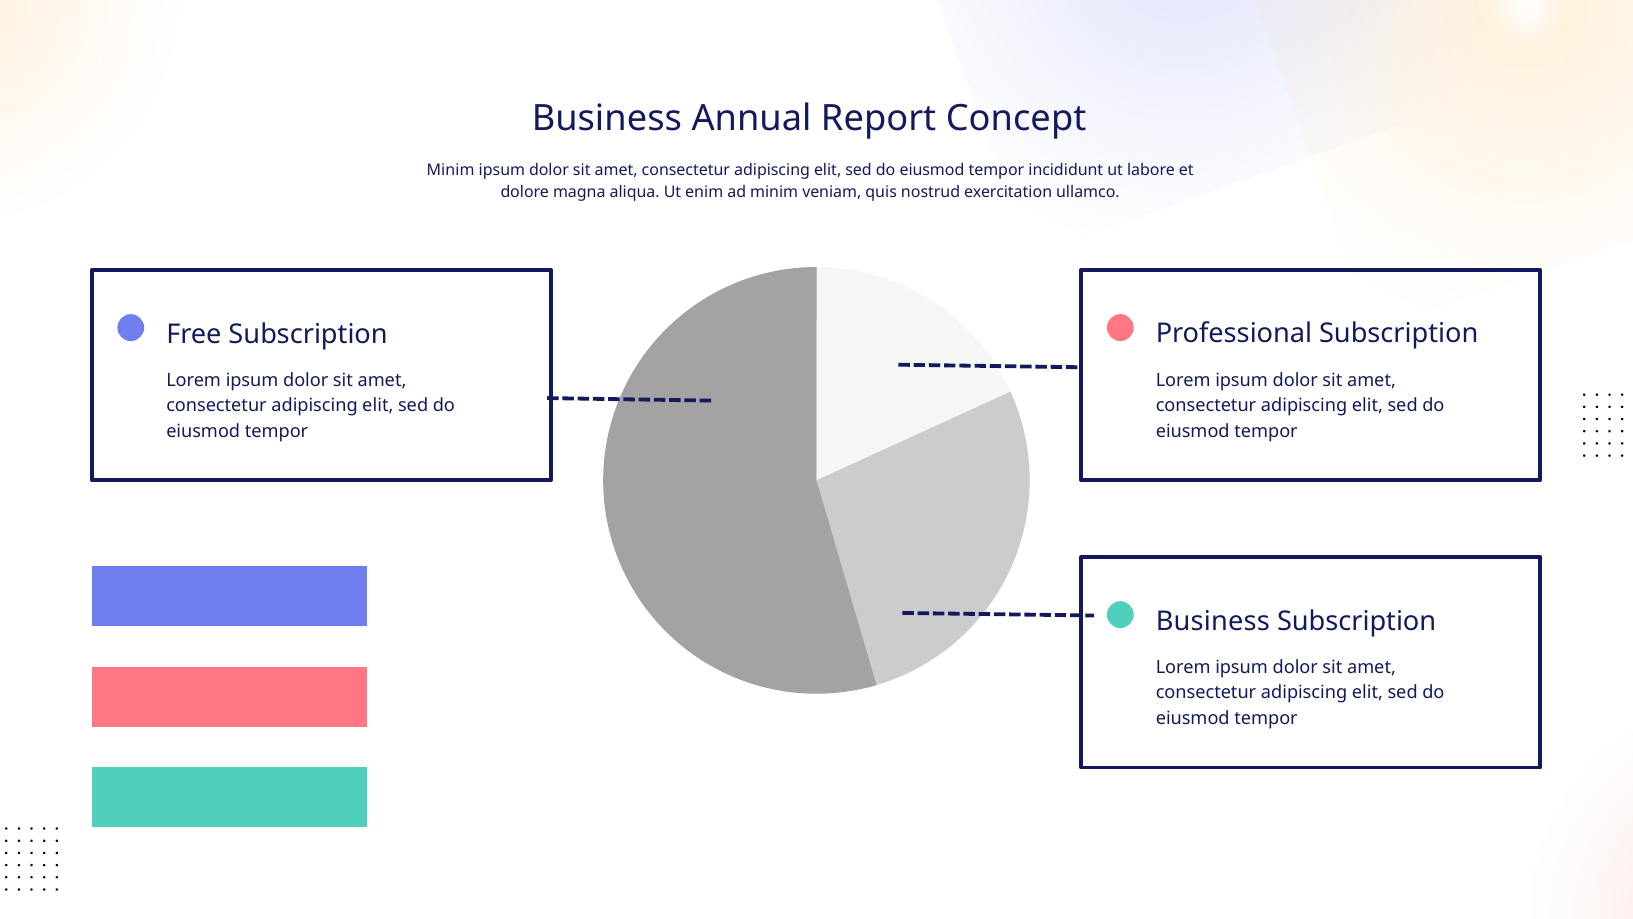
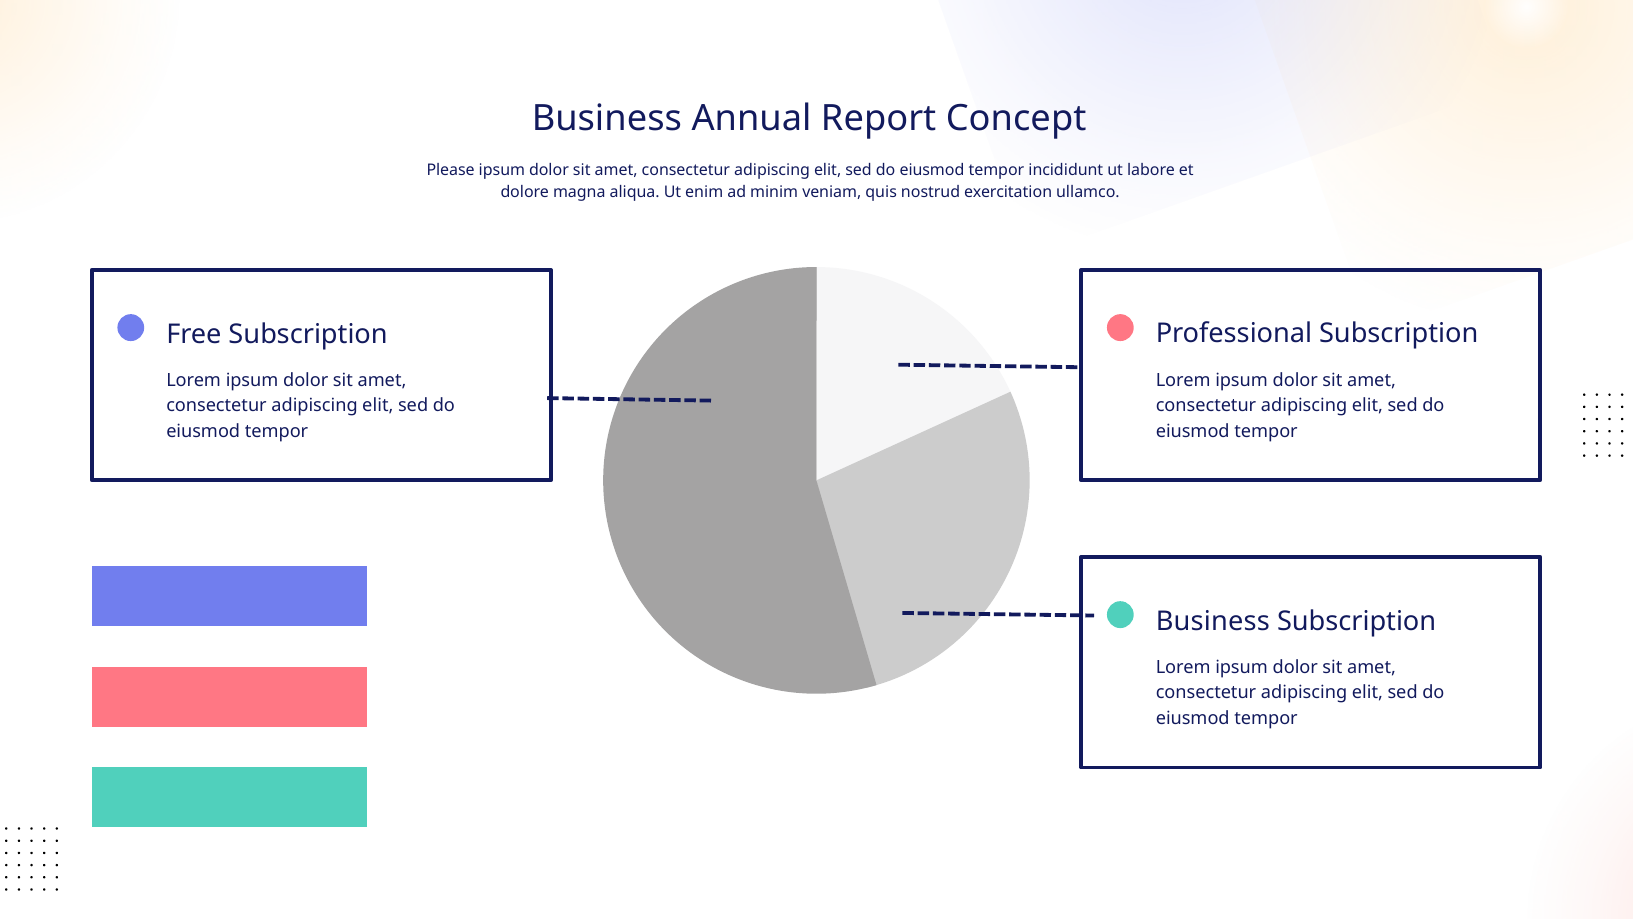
Minim at (451, 170): Minim -> Please
